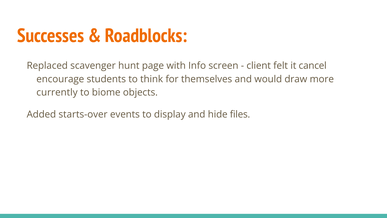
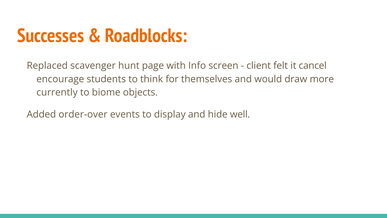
starts-over: starts-over -> order-over
files: files -> well
